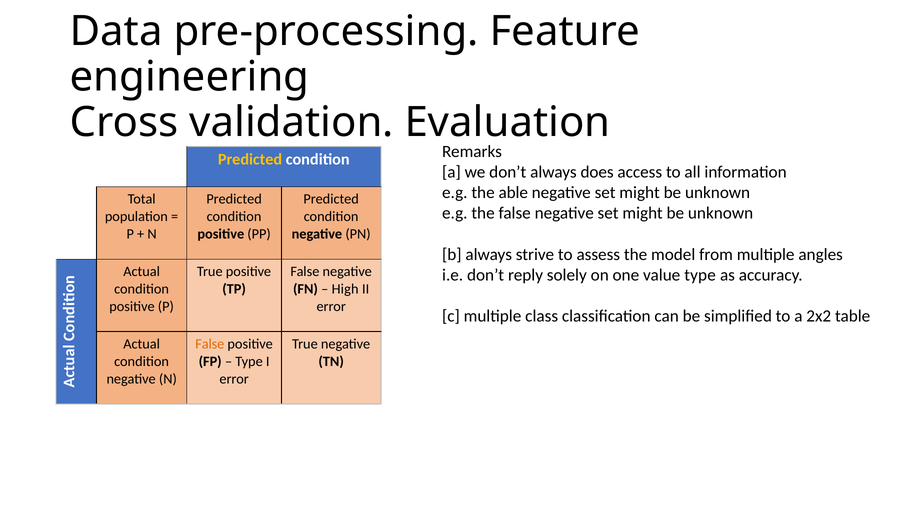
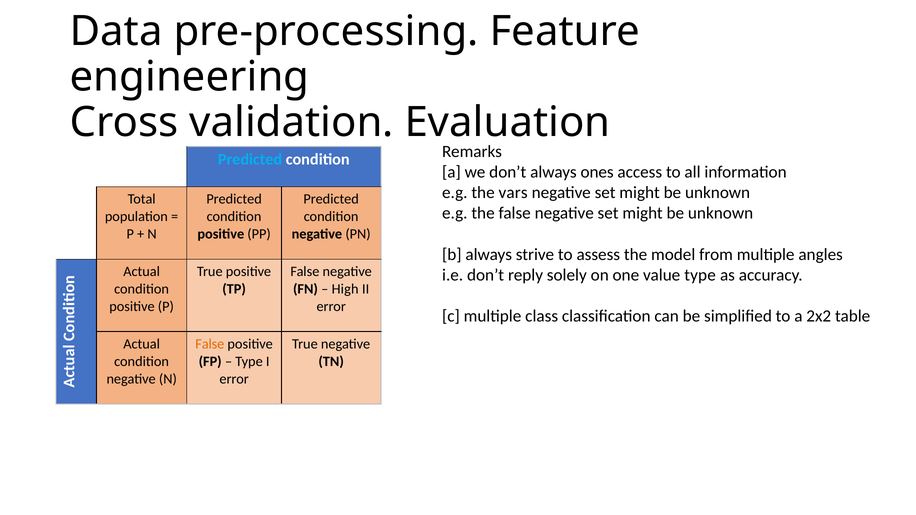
Predicted at (250, 160) colour: yellow -> light blue
does: does -> ones
able: able -> vars
